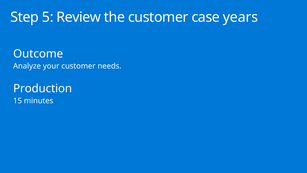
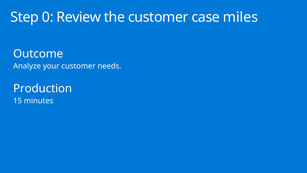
5: 5 -> 0
years: years -> miles
